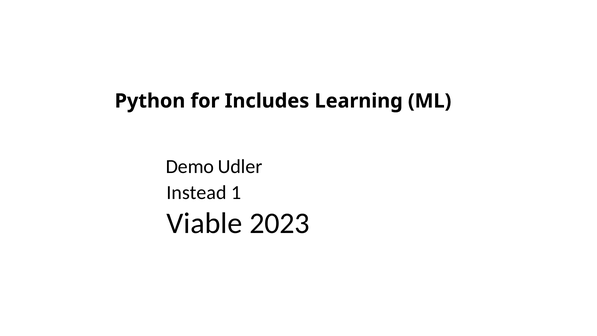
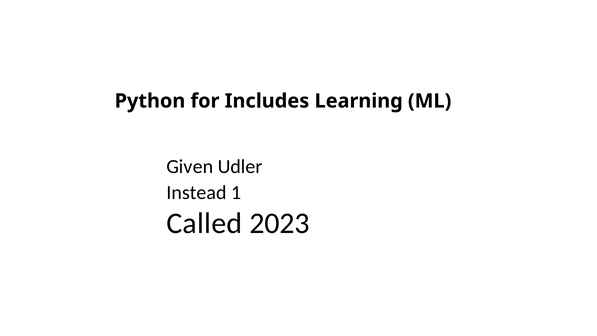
Demo: Demo -> Given
Viable: Viable -> Called
